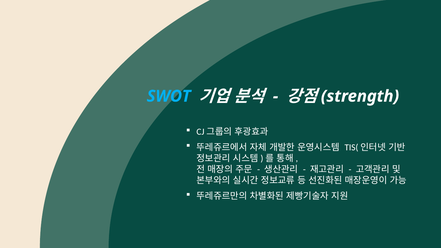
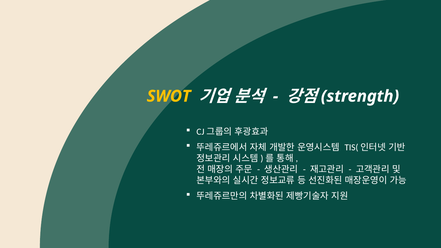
SWOT colour: light blue -> yellow
